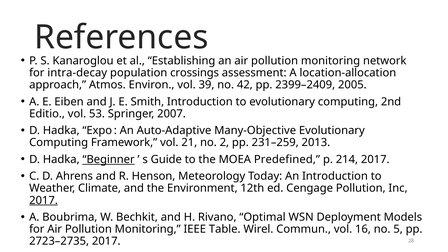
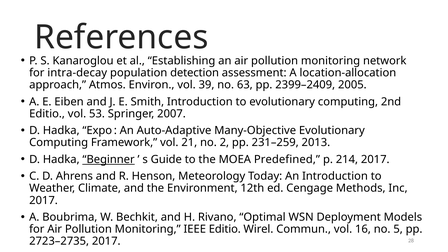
crossings: crossings -> detection
42: 42 -> 63
Cengage Pollution: Pollution -> Methods
2017 at (44, 200) underline: present -> none
IEEE Table: Table -> Editio
